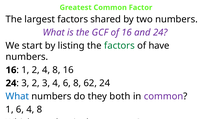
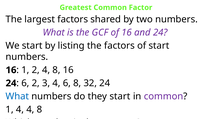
factors at (119, 46) colour: green -> black
of have: have -> start
3 at (25, 83): 3 -> 6
62: 62 -> 32
they both: both -> start
1 6: 6 -> 4
